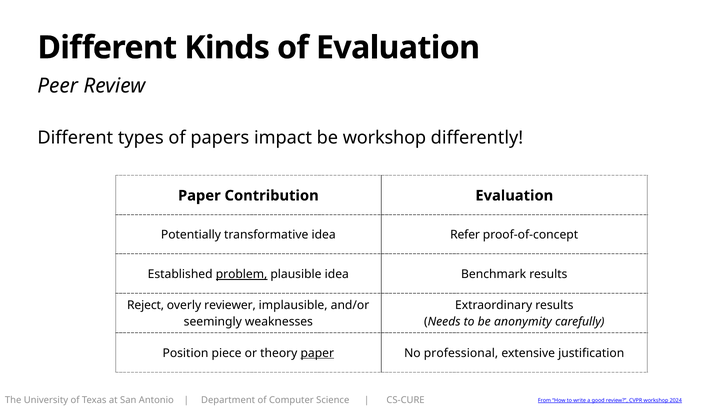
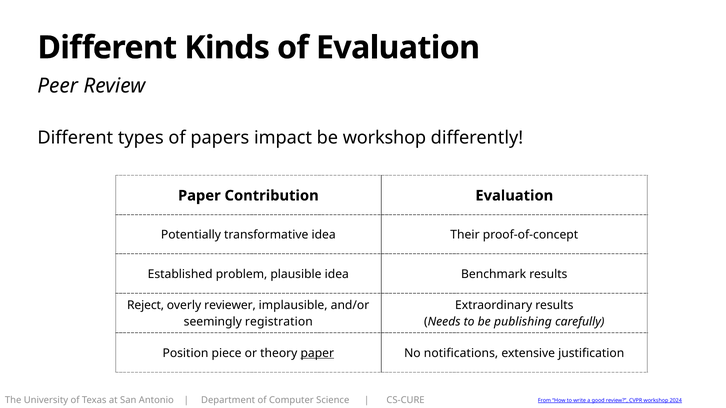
Refer: Refer -> Their
problem underline: present -> none
weaknesses: weaknesses -> registration
anonymity: anonymity -> publishing
professional: professional -> notifications
